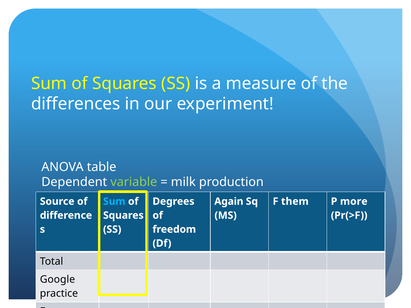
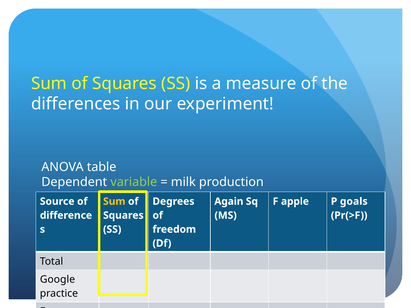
Sum at (114, 202) colour: light blue -> yellow
them: them -> apple
more: more -> goals
